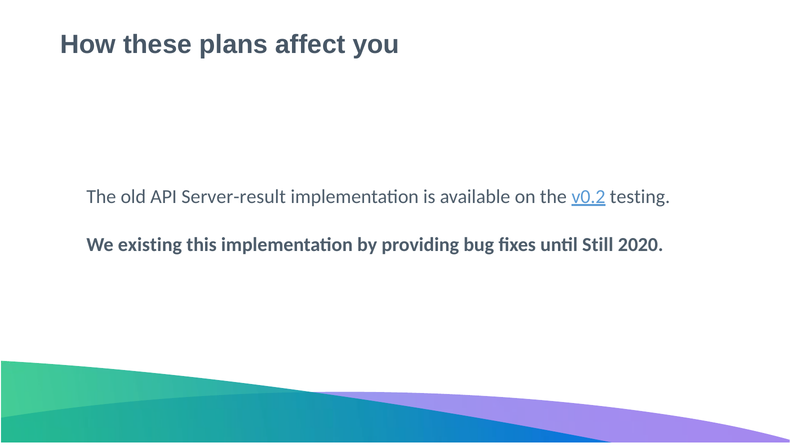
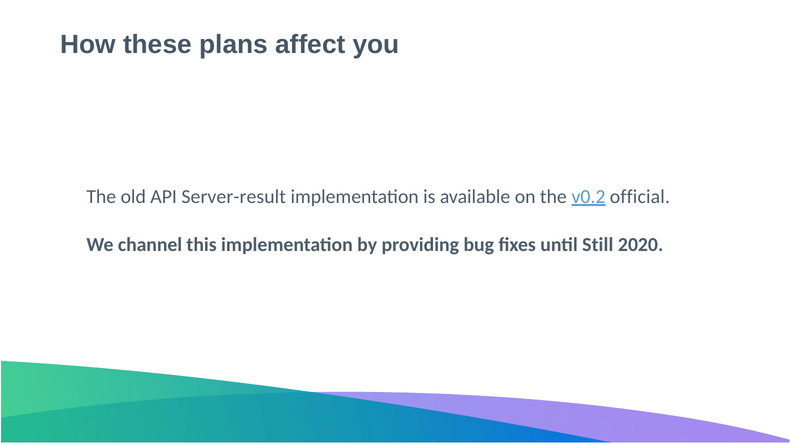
testing: testing -> official
existing: existing -> channel
